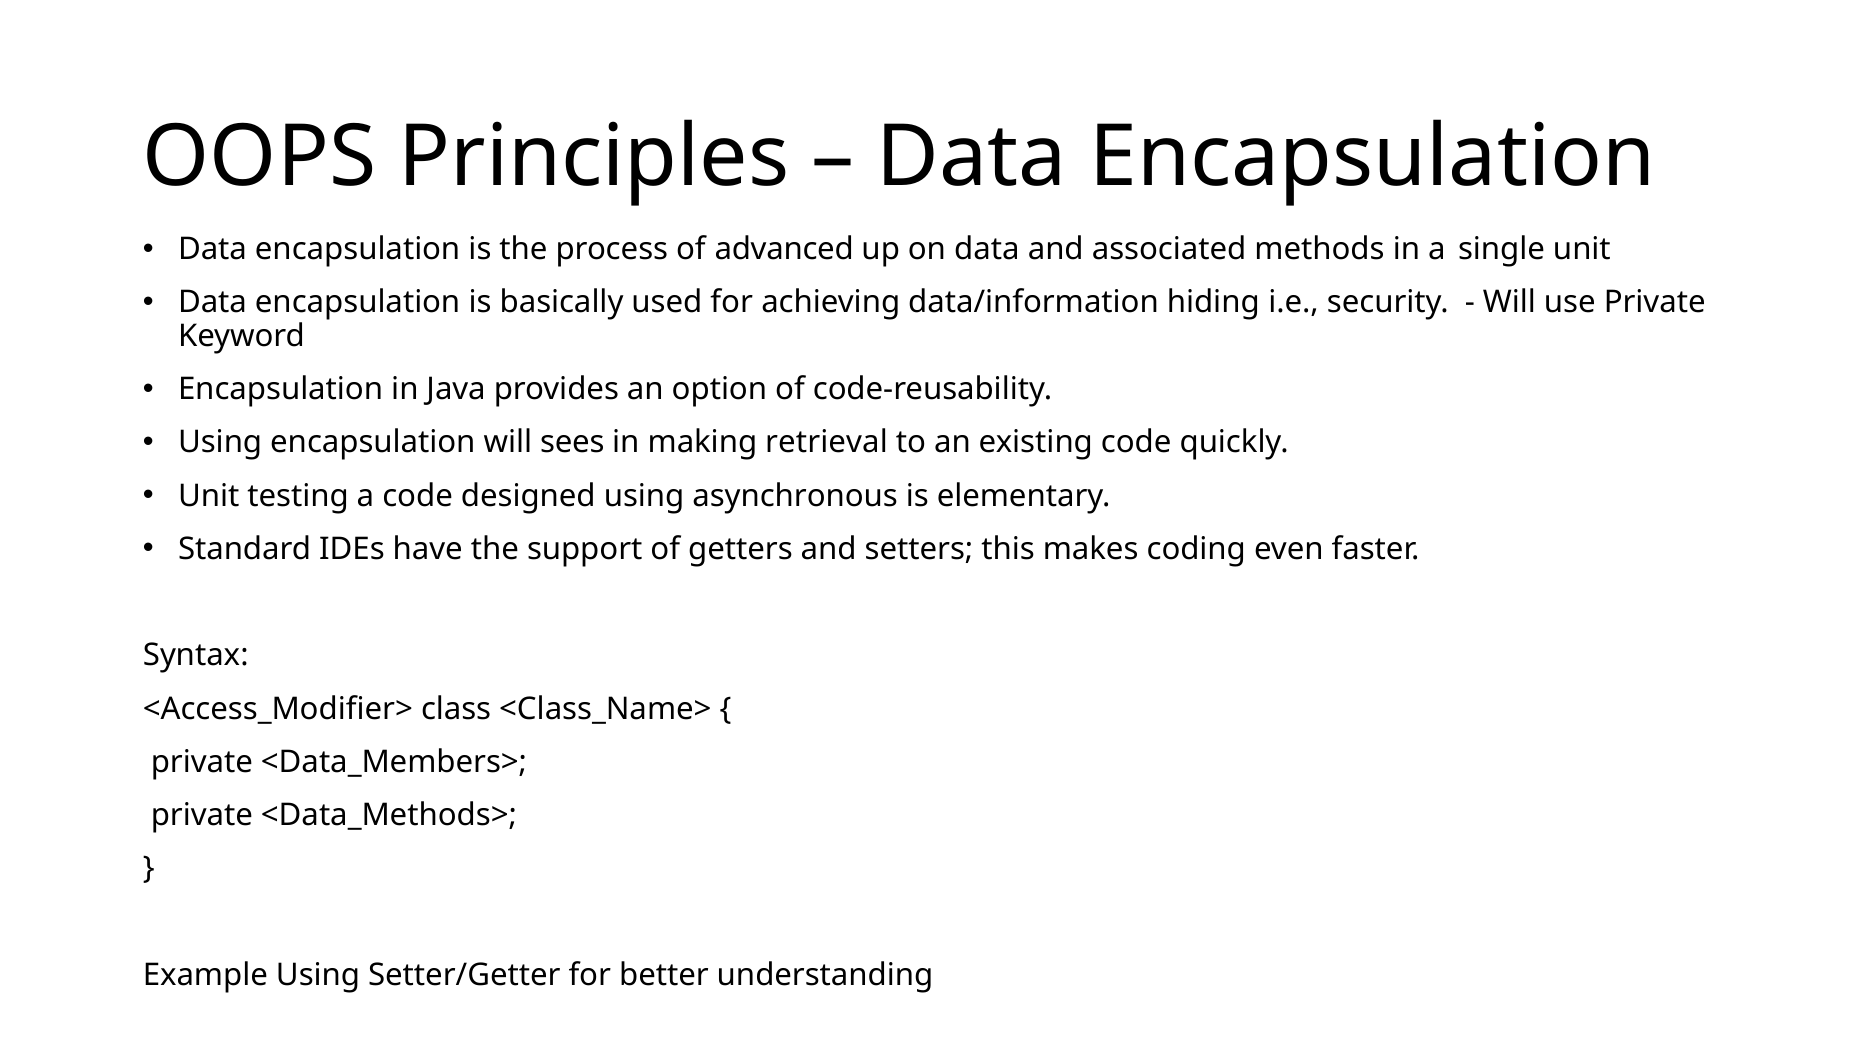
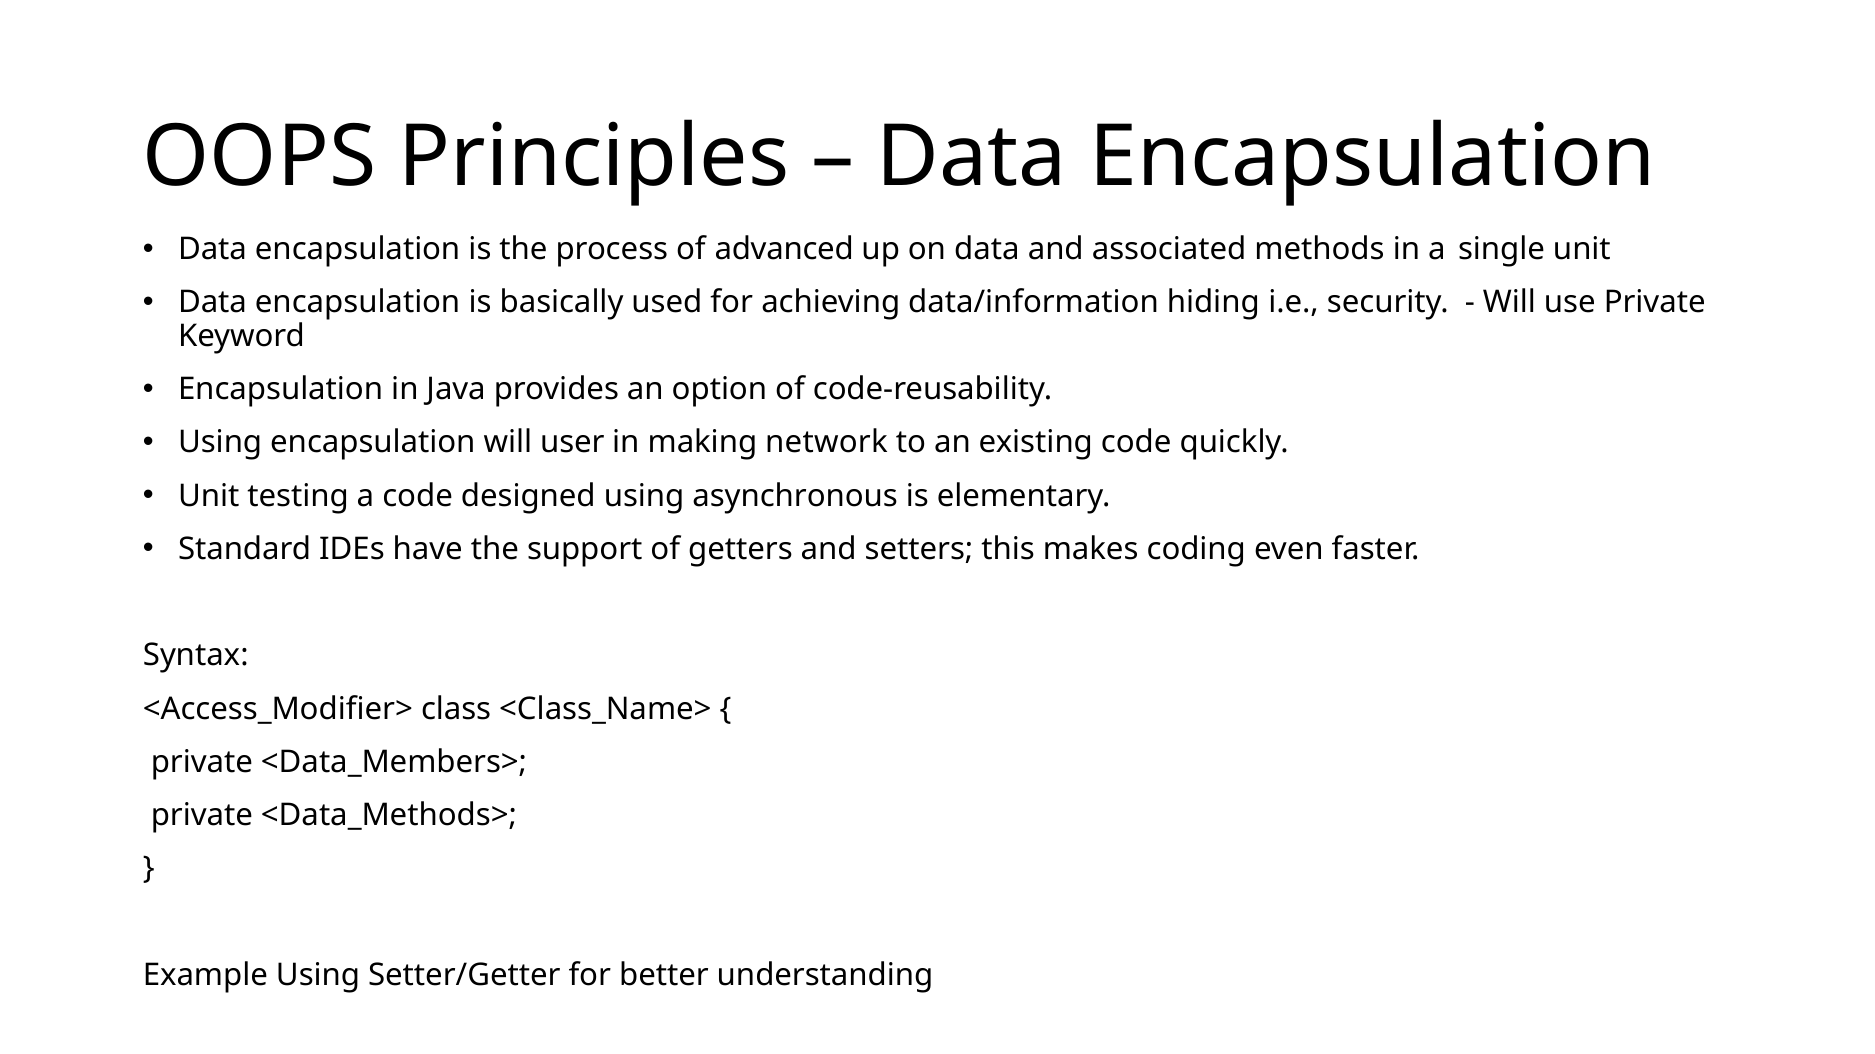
sees: sees -> user
retrieval: retrieval -> network
